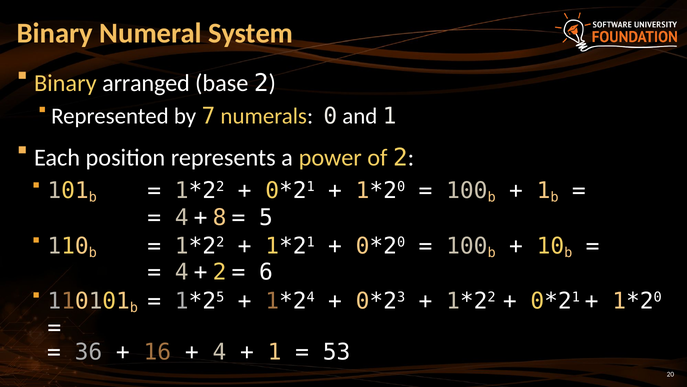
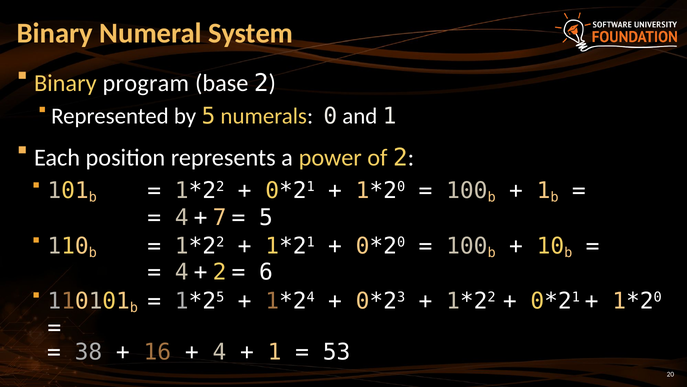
arranged: arranged -> program
by 7: 7 -> 5
8: 8 -> 7
36: 36 -> 38
